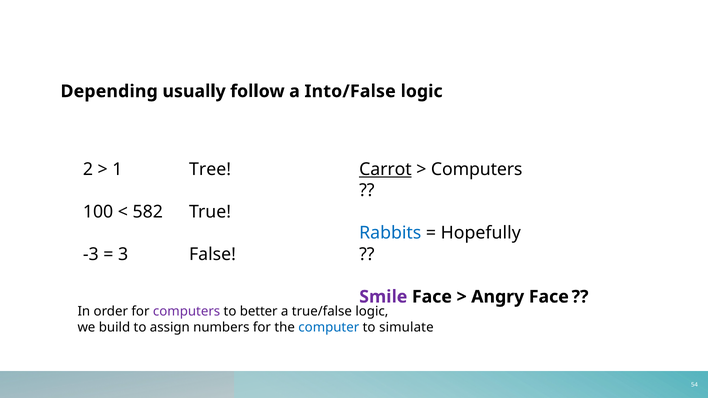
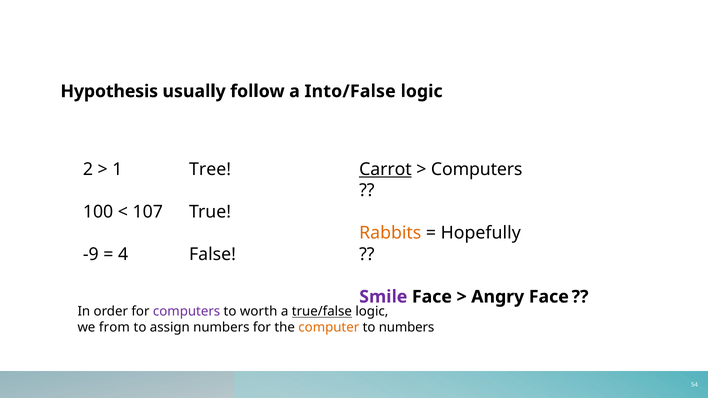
Depending: Depending -> Hypothesis
582: 582 -> 107
Rabbits colour: blue -> orange
-3: -3 -> -9
3: 3 -> 4
better: better -> worth
true/false underline: none -> present
build: build -> from
computer colour: blue -> orange
to simulate: simulate -> numbers
